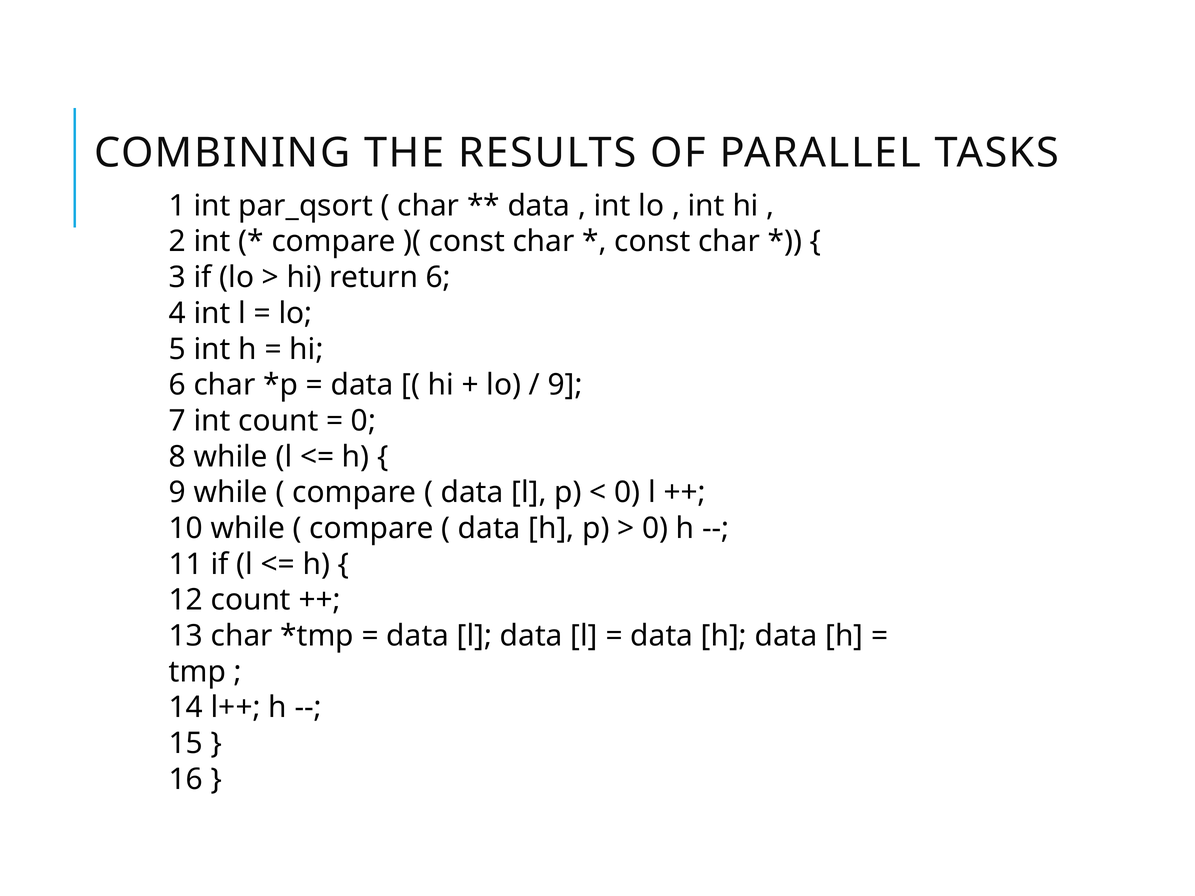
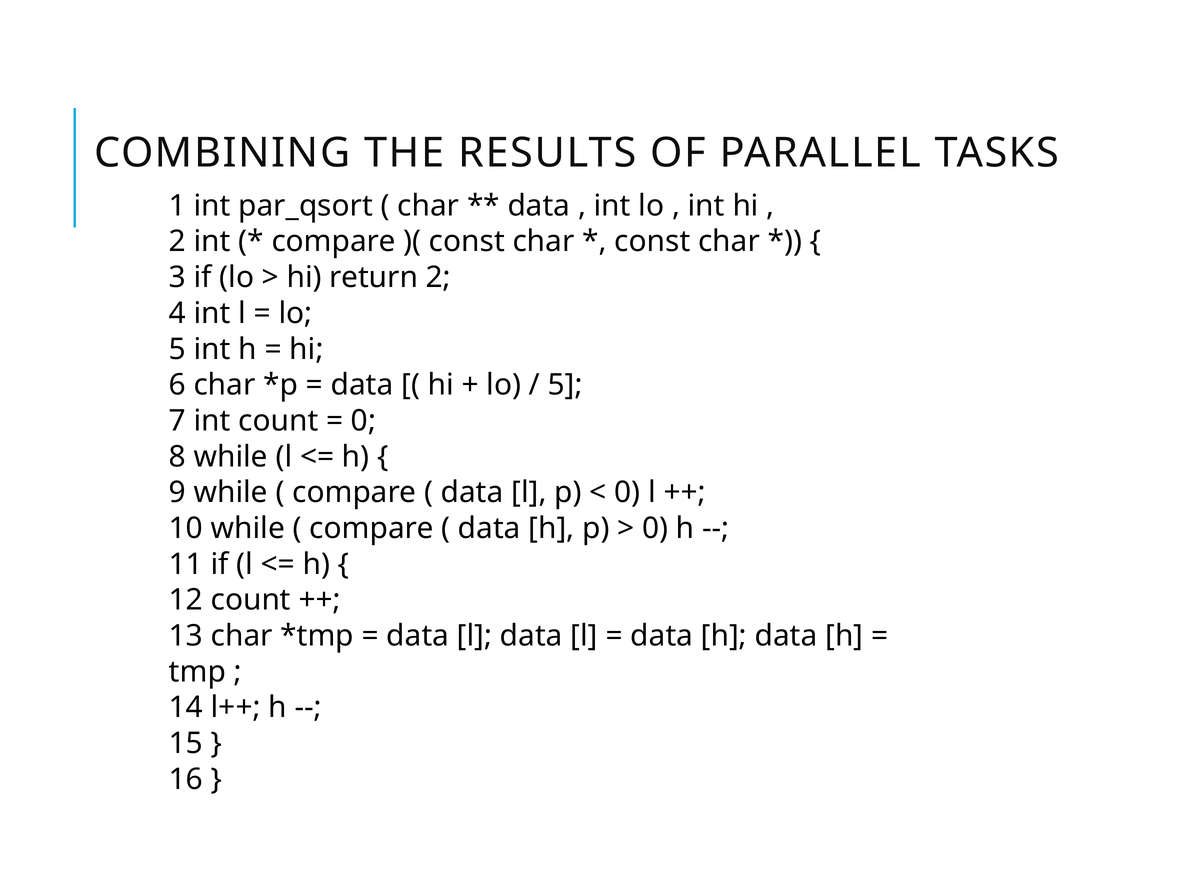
return 6: 6 -> 2
9 at (565, 385): 9 -> 5
